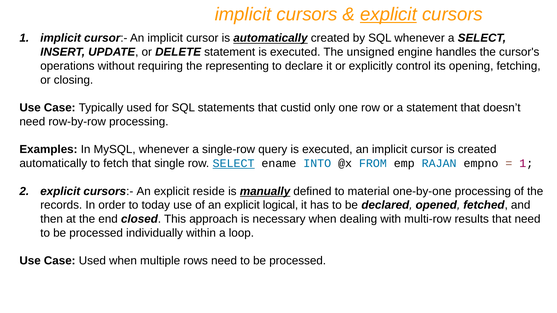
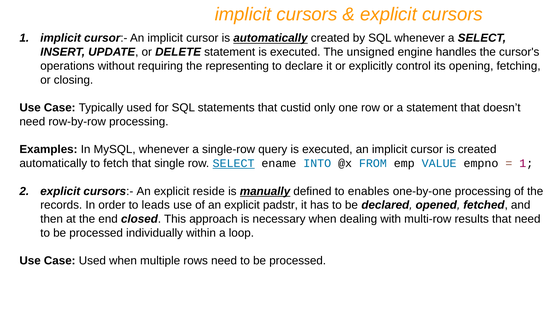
explicit at (388, 14) underline: present -> none
RAJAN: RAJAN -> VALUE
material: material -> enables
today: today -> leads
logical: logical -> padstr
